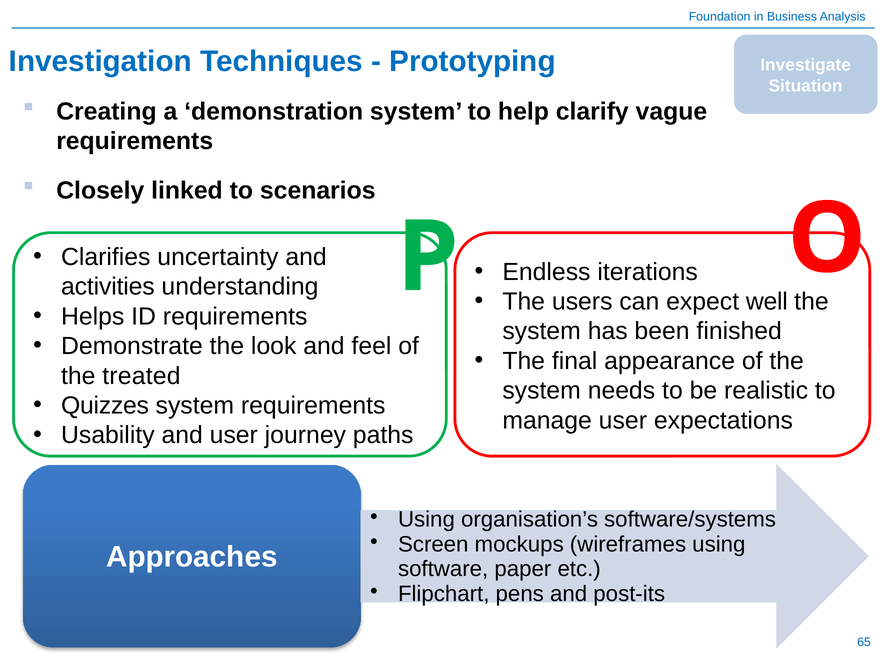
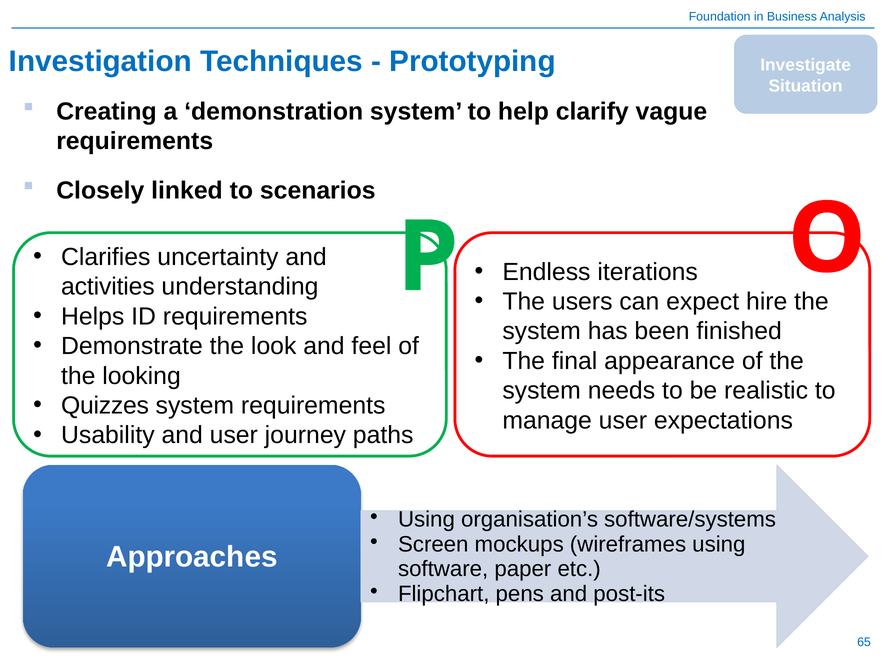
well: well -> hire
treated: treated -> looking
